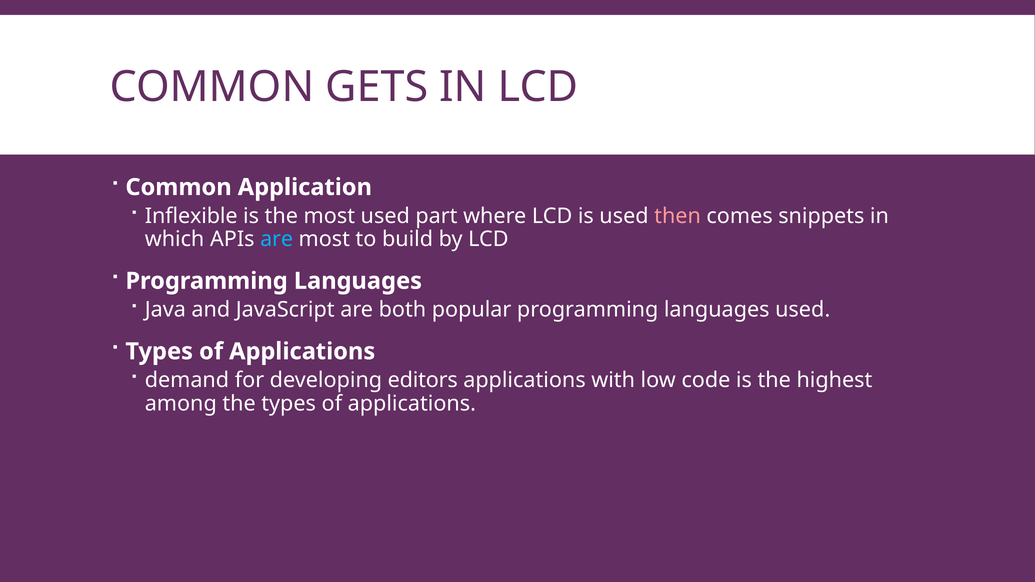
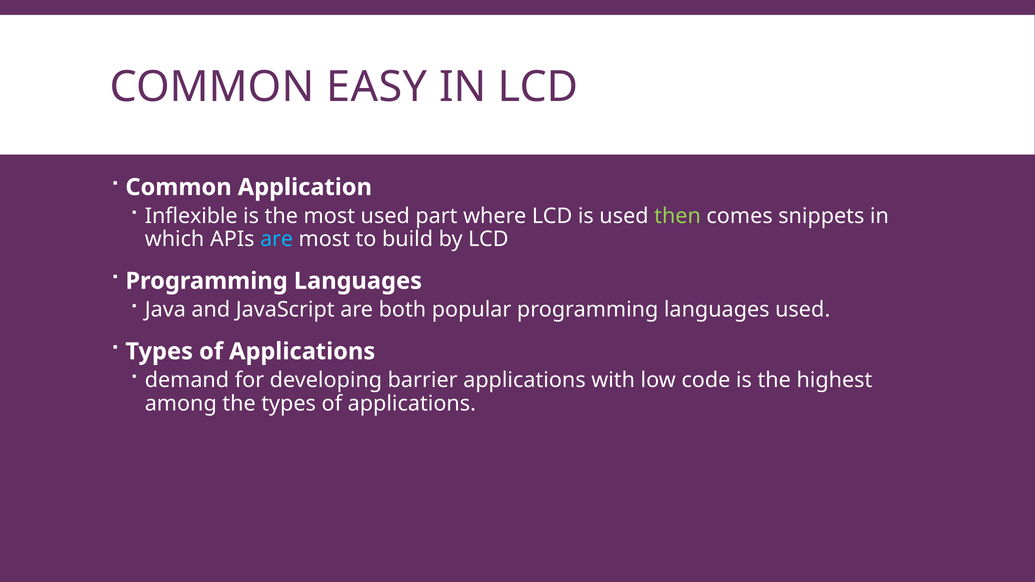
GETS: GETS -> EASY
then colour: pink -> light green
editors: editors -> barrier
